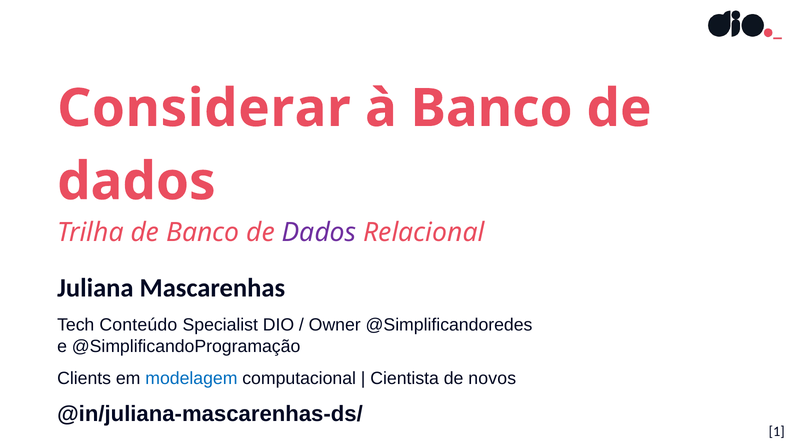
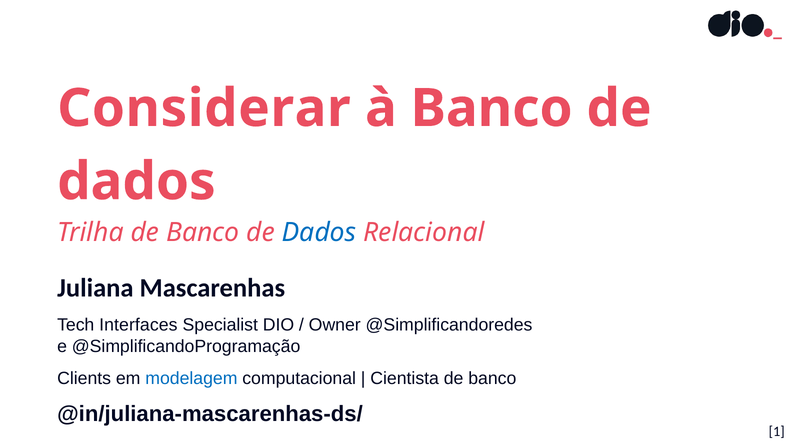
Dados at (319, 232) colour: purple -> blue
Conteúdo: Conteúdo -> Interfaces
Cientista de novos: novos -> banco
